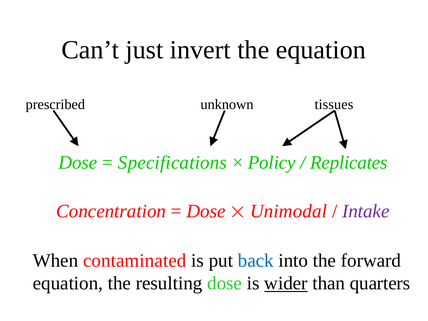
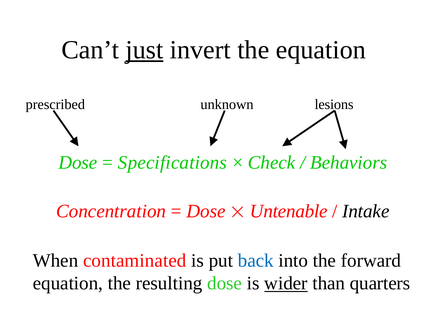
just underline: none -> present
tissues: tissues -> lesions
Policy: Policy -> Check
Replicates: Replicates -> Behaviors
Unimodal: Unimodal -> Untenable
Intake colour: purple -> black
